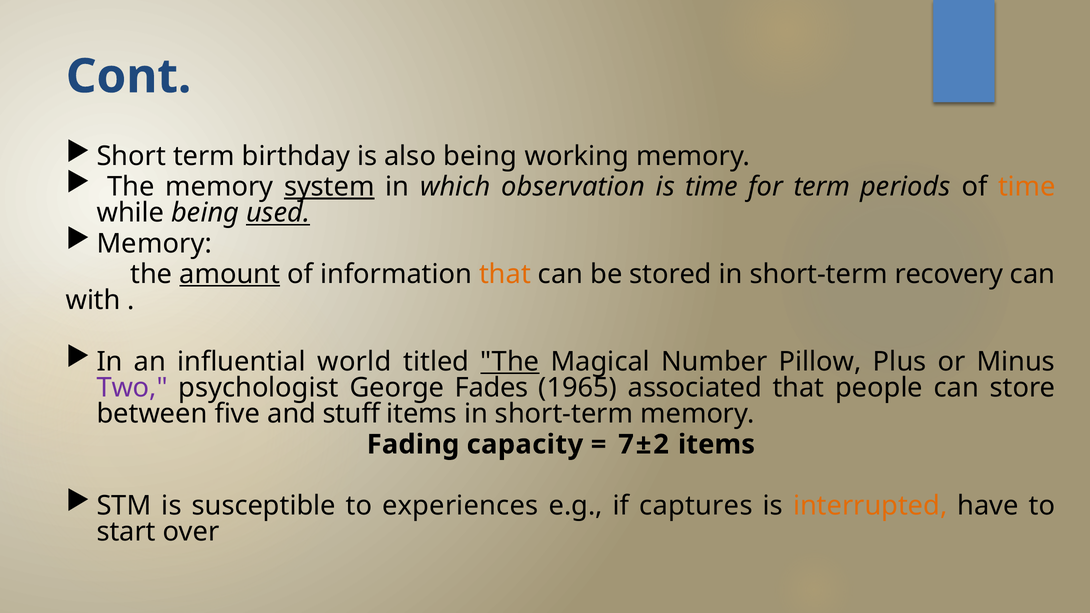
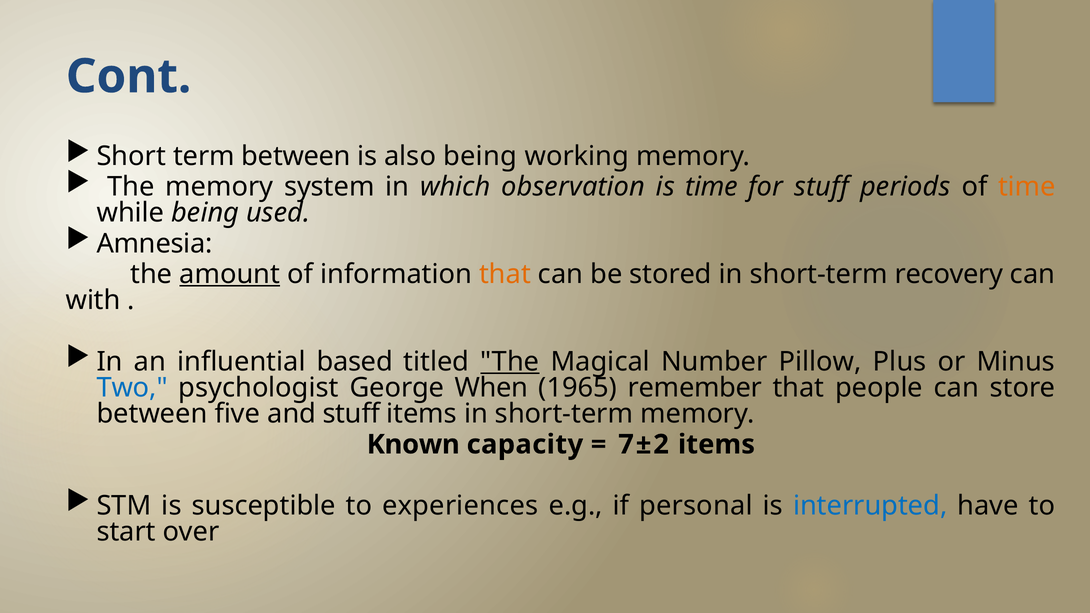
term birthday: birthday -> between
system underline: present -> none
for term: term -> stuff
used underline: present -> none
Memory at (154, 244): Memory -> Amnesia
world: world -> based
Two colour: purple -> blue
Fades: Fades -> When
associated: associated -> remember
Fading: Fading -> Known
captures: captures -> personal
interrupted colour: orange -> blue
